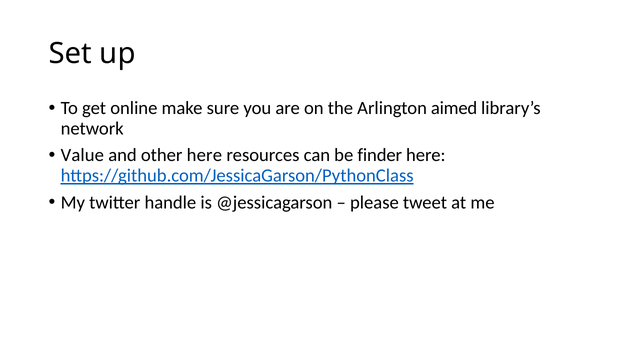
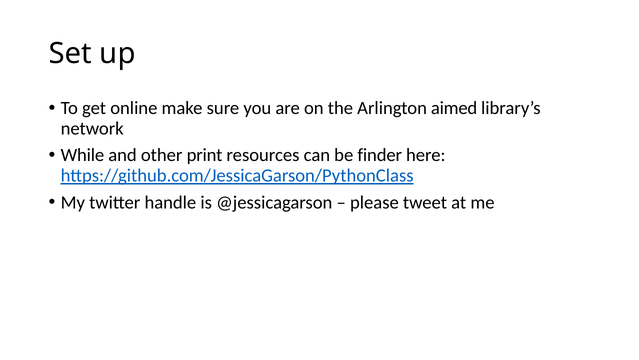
Value: Value -> While
other here: here -> print
